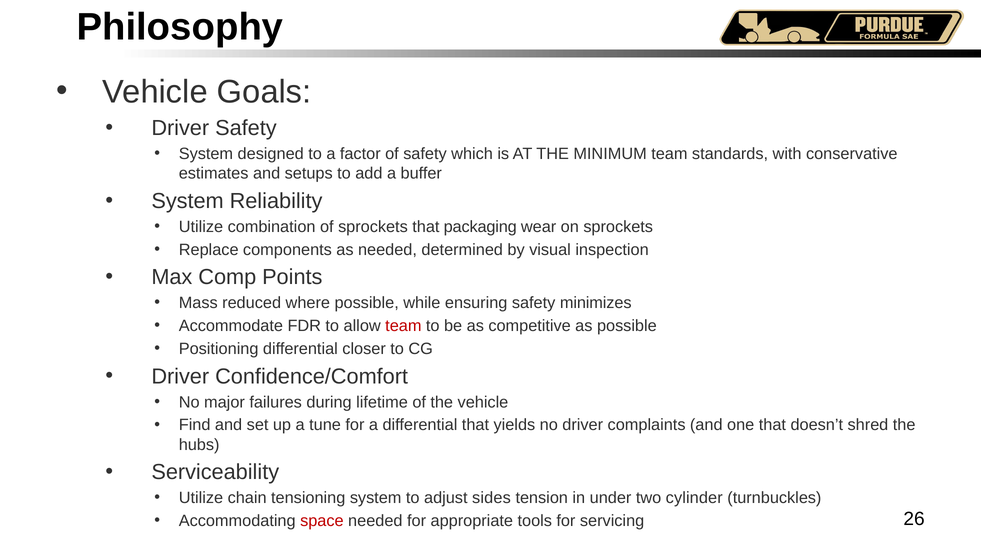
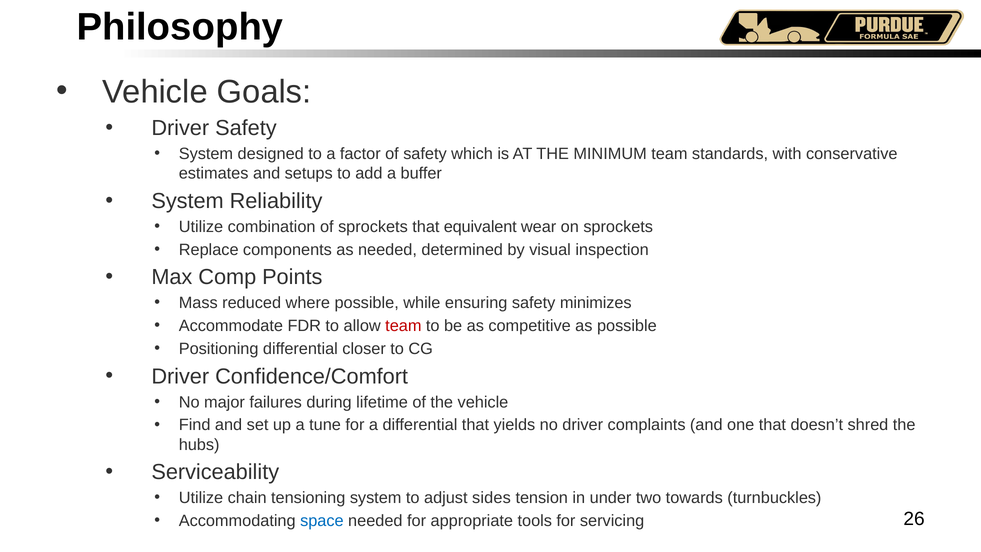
packaging: packaging -> equivalent
cylinder: cylinder -> towards
space colour: red -> blue
